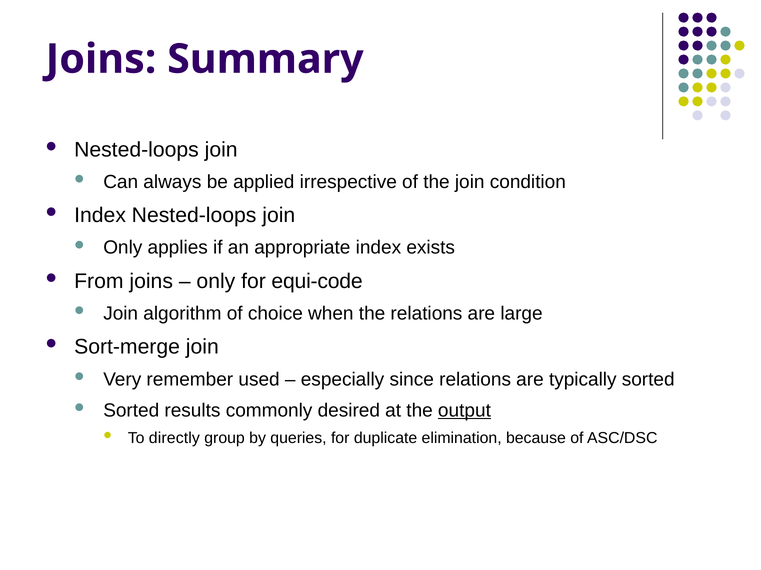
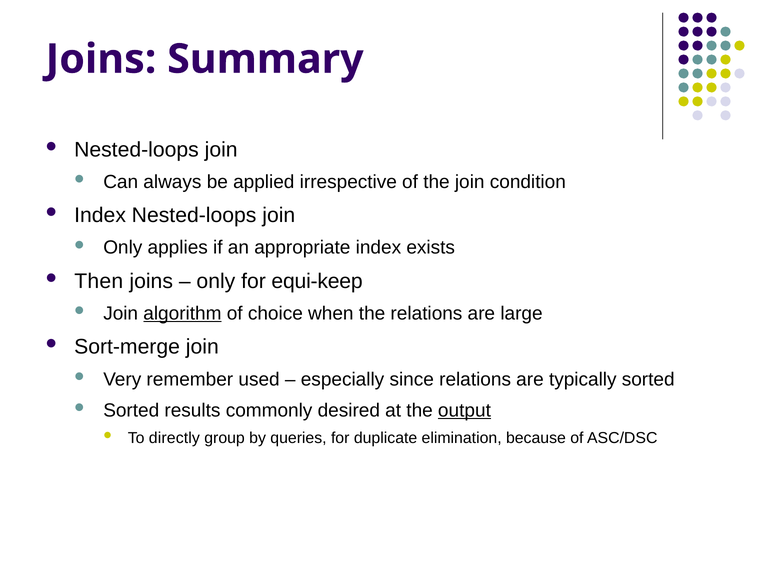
From: From -> Then
equi-code: equi-code -> equi-keep
algorithm underline: none -> present
